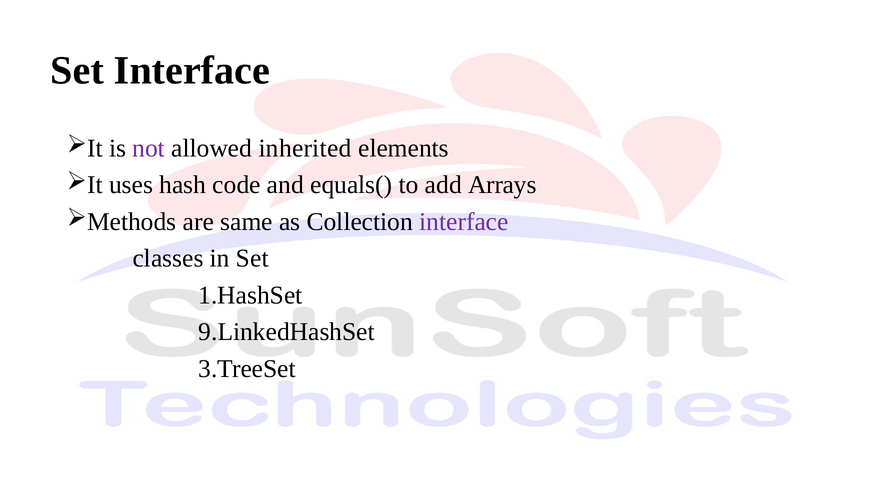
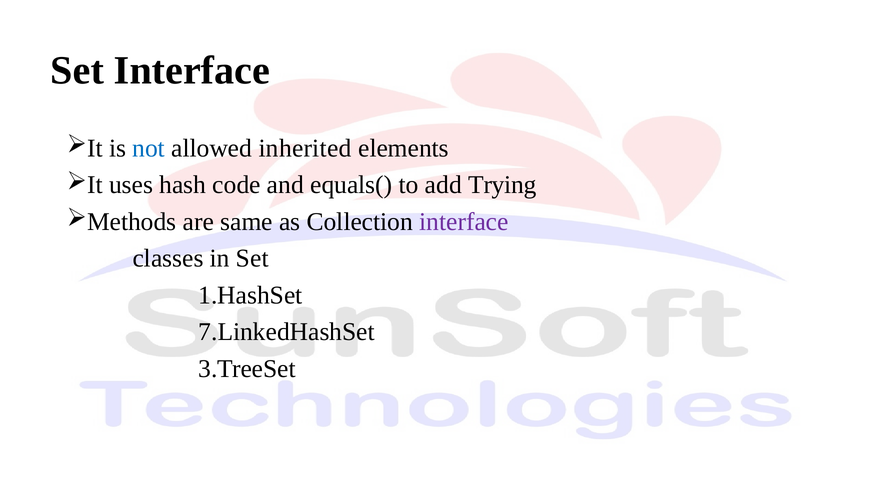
not colour: purple -> blue
Arrays: Arrays -> Trying
9.LinkedHashSet: 9.LinkedHashSet -> 7.LinkedHashSet
